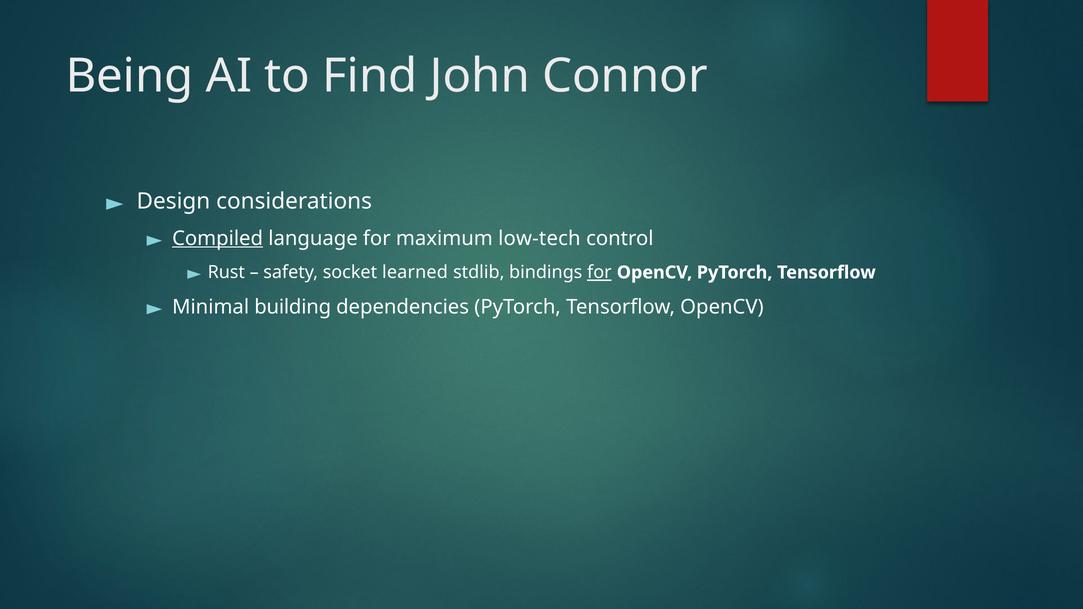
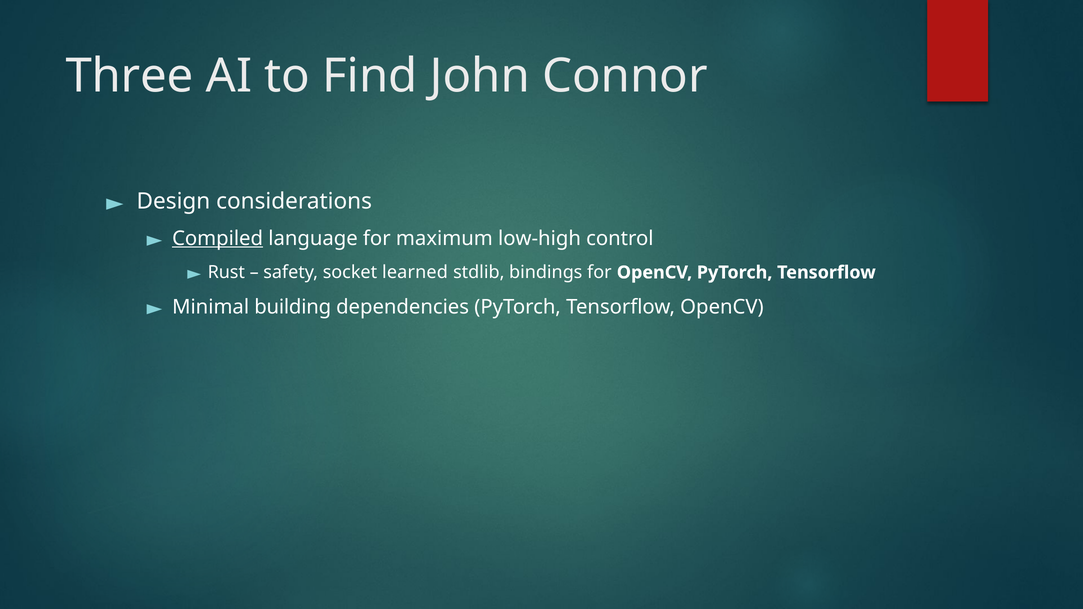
Being: Being -> Three
low-tech: low-tech -> low-high
for at (599, 273) underline: present -> none
